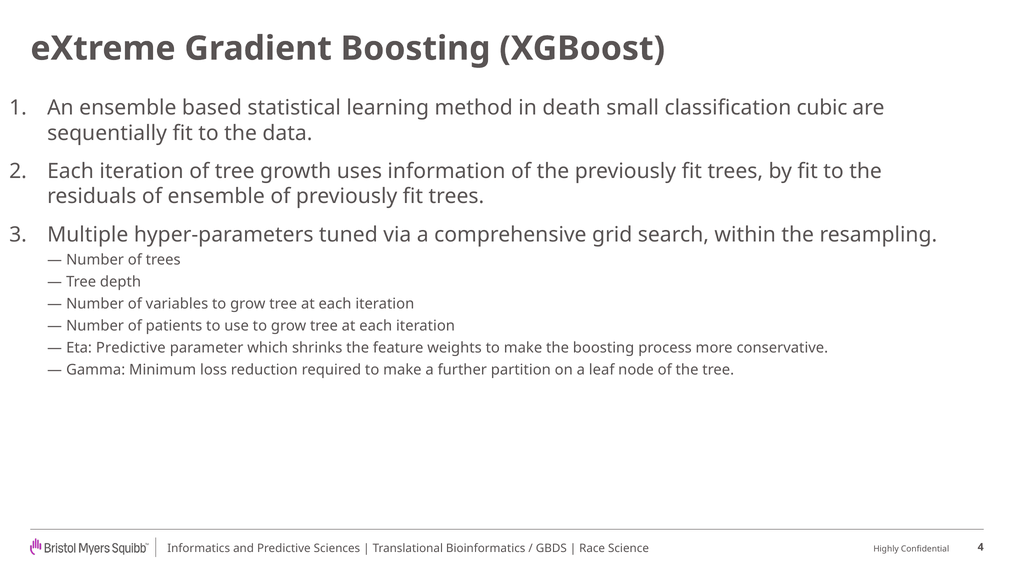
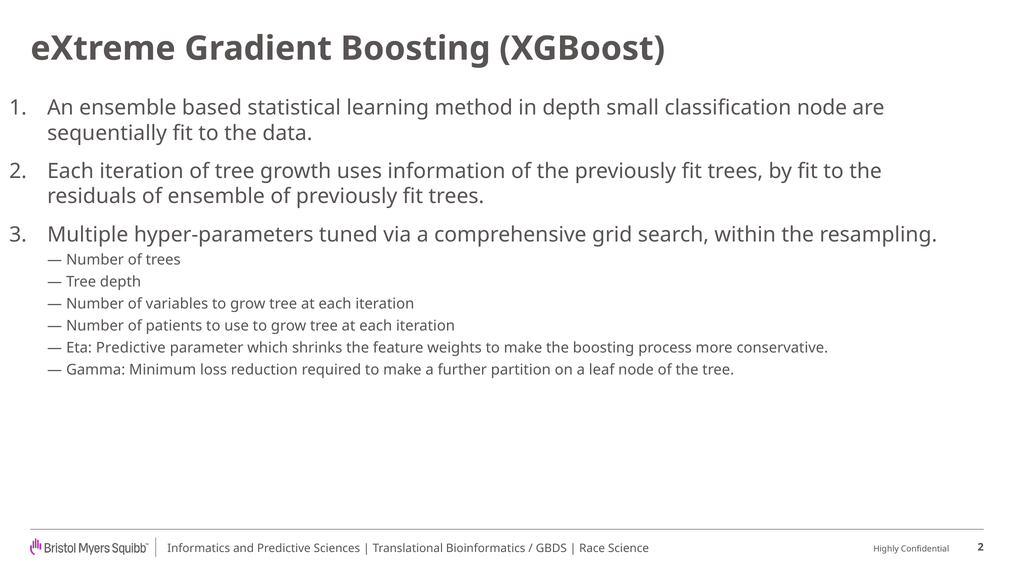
in death: death -> depth
classification cubic: cubic -> node
4 at (981, 546): 4 -> 2
